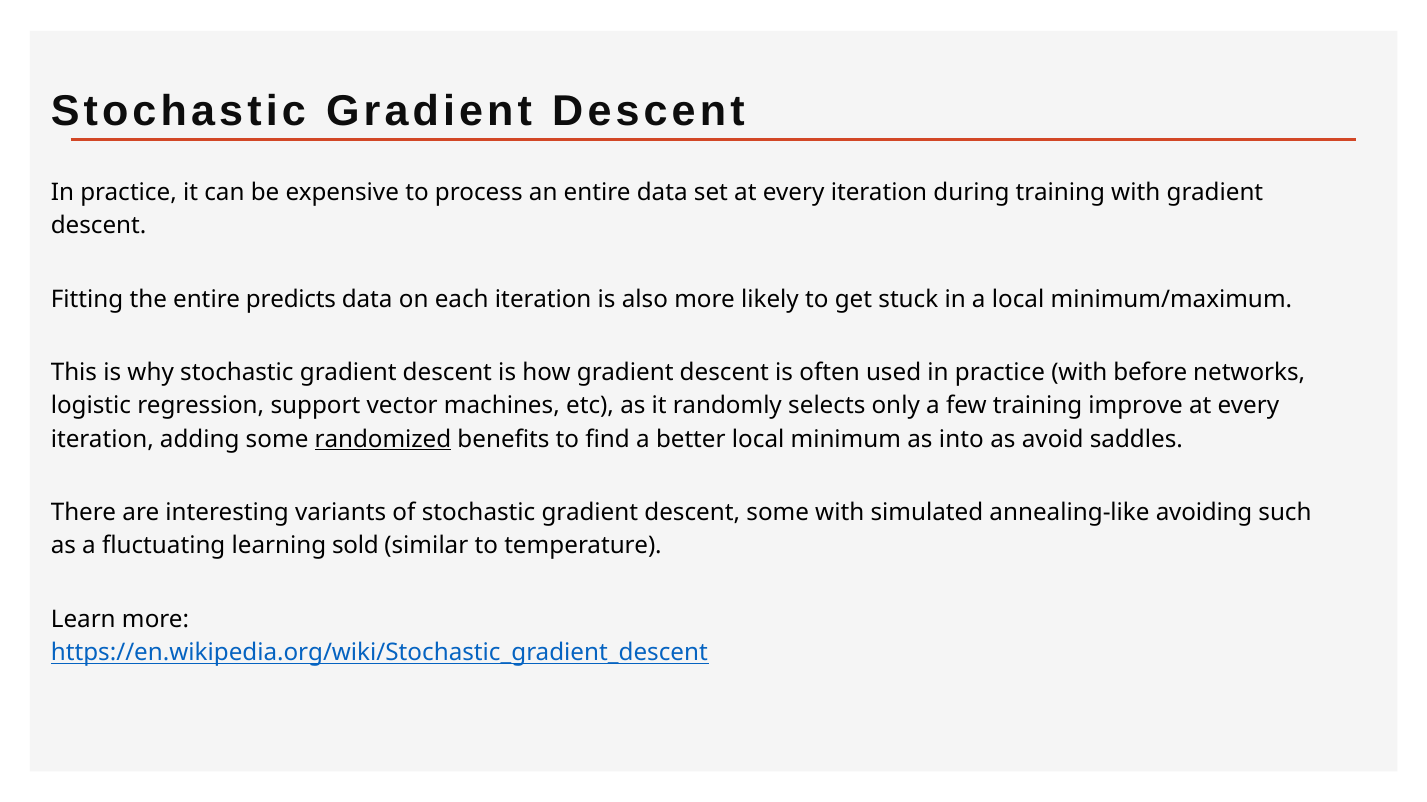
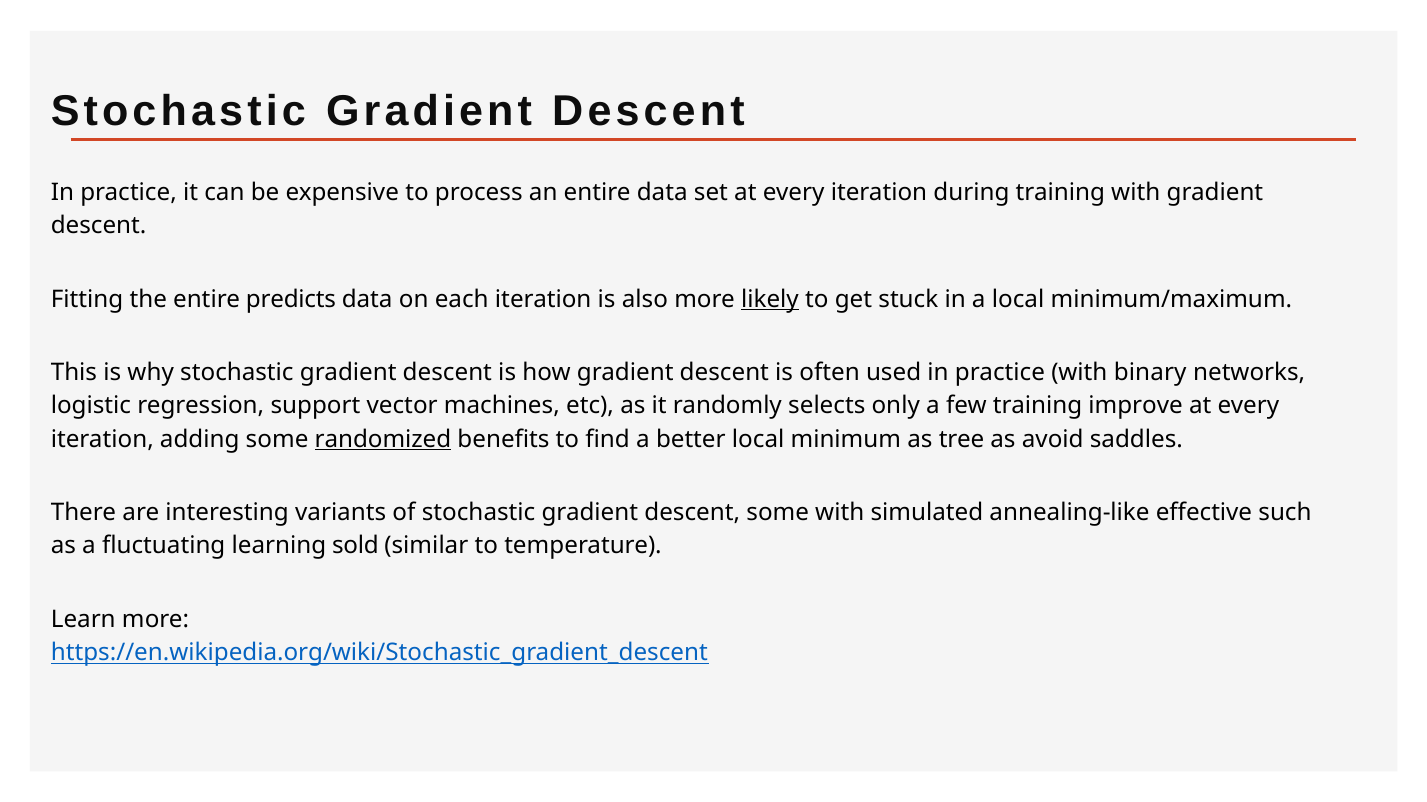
likely underline: none -> present
before: before -> binary
into: into -> tree
avoiding: avoiding -> effective
